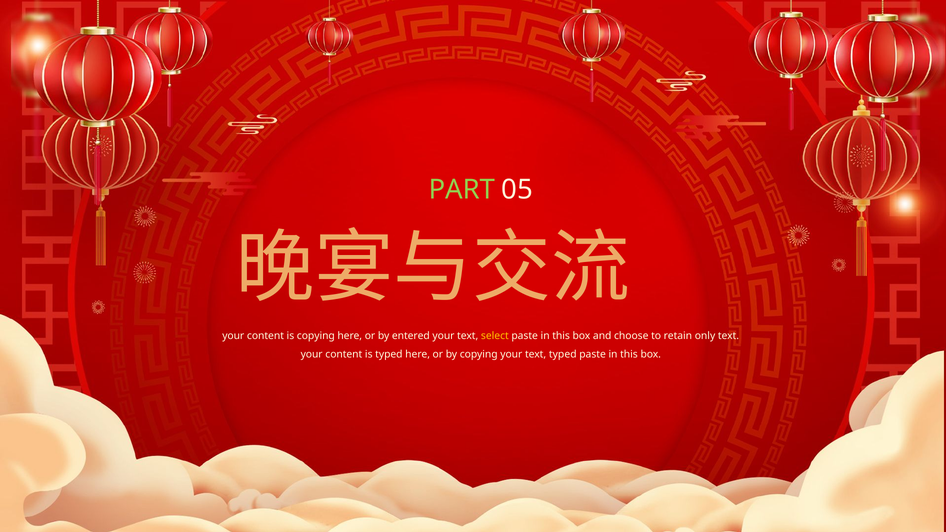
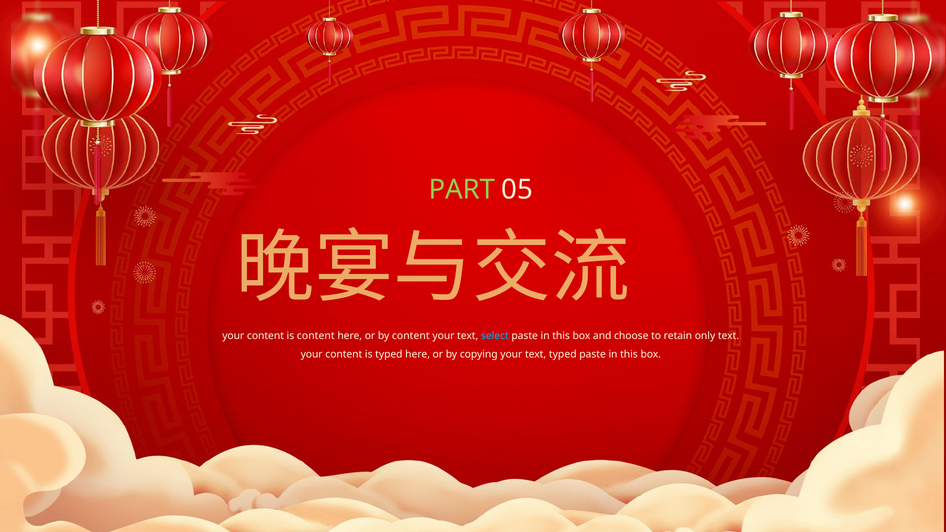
is copying: copying -> content
by entered: entered -> content
select colour: yellow -> light blue
